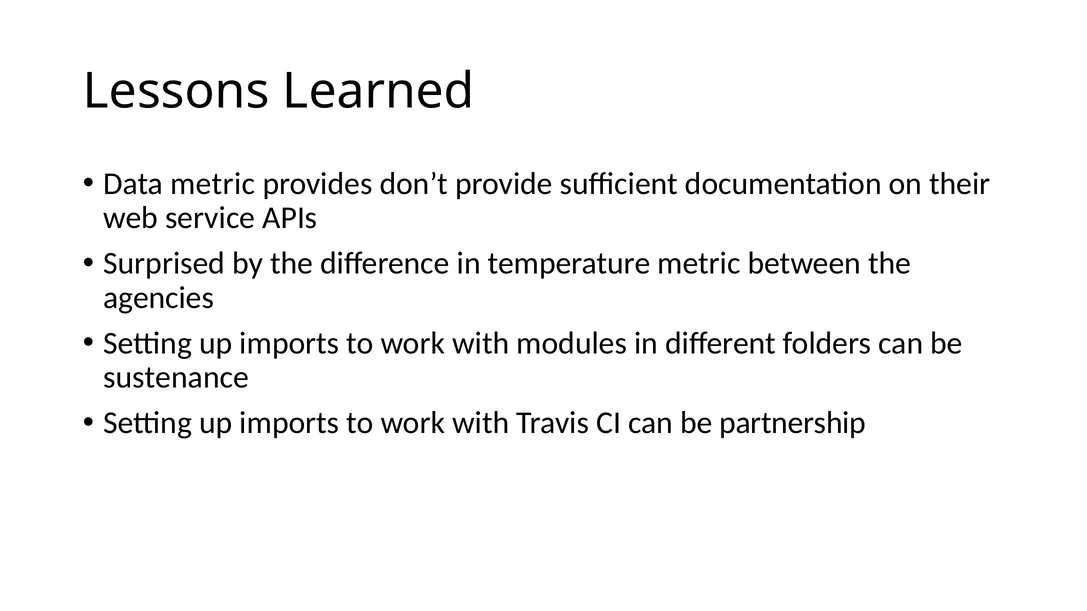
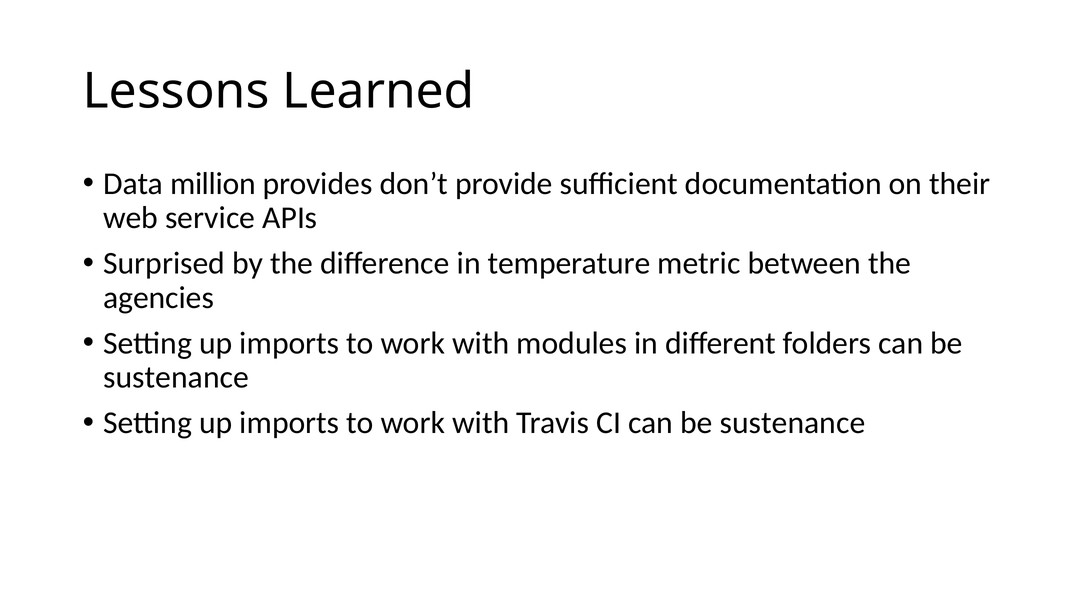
Data metric: metric -> million
CI can be partnership: partnership -> sustenance
